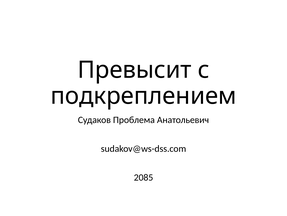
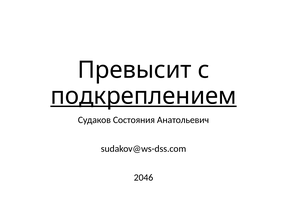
подкреплением underline: none -> present
Проблема: Проблема -> Состояния
2085: 2085 -> 2046
